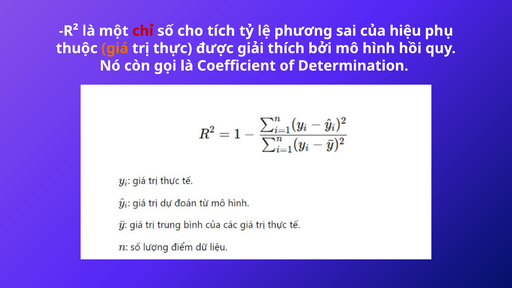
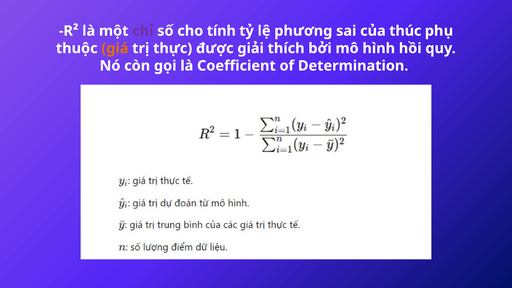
chỉ colour: red -> purple
tích: tích -> tính
hiệu: hiệu -> thúc
